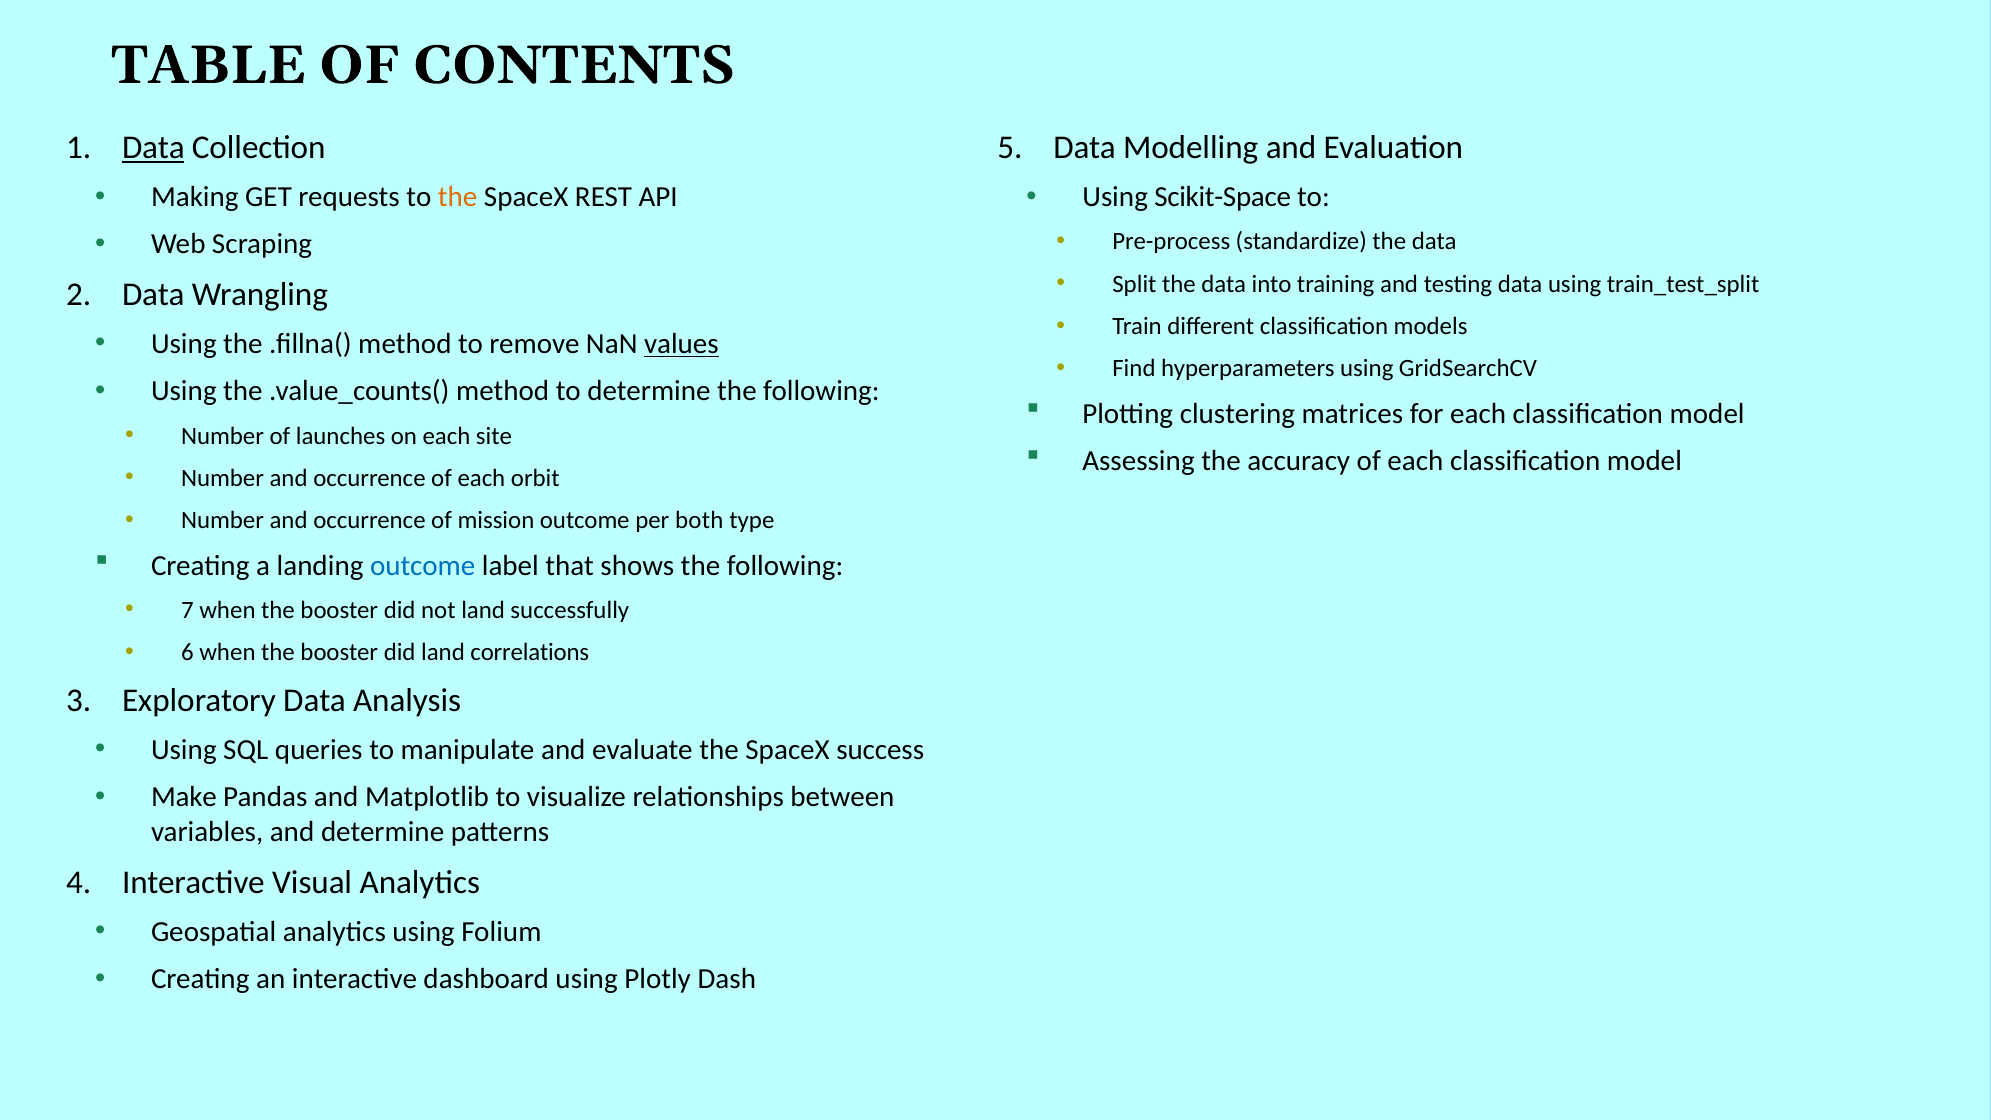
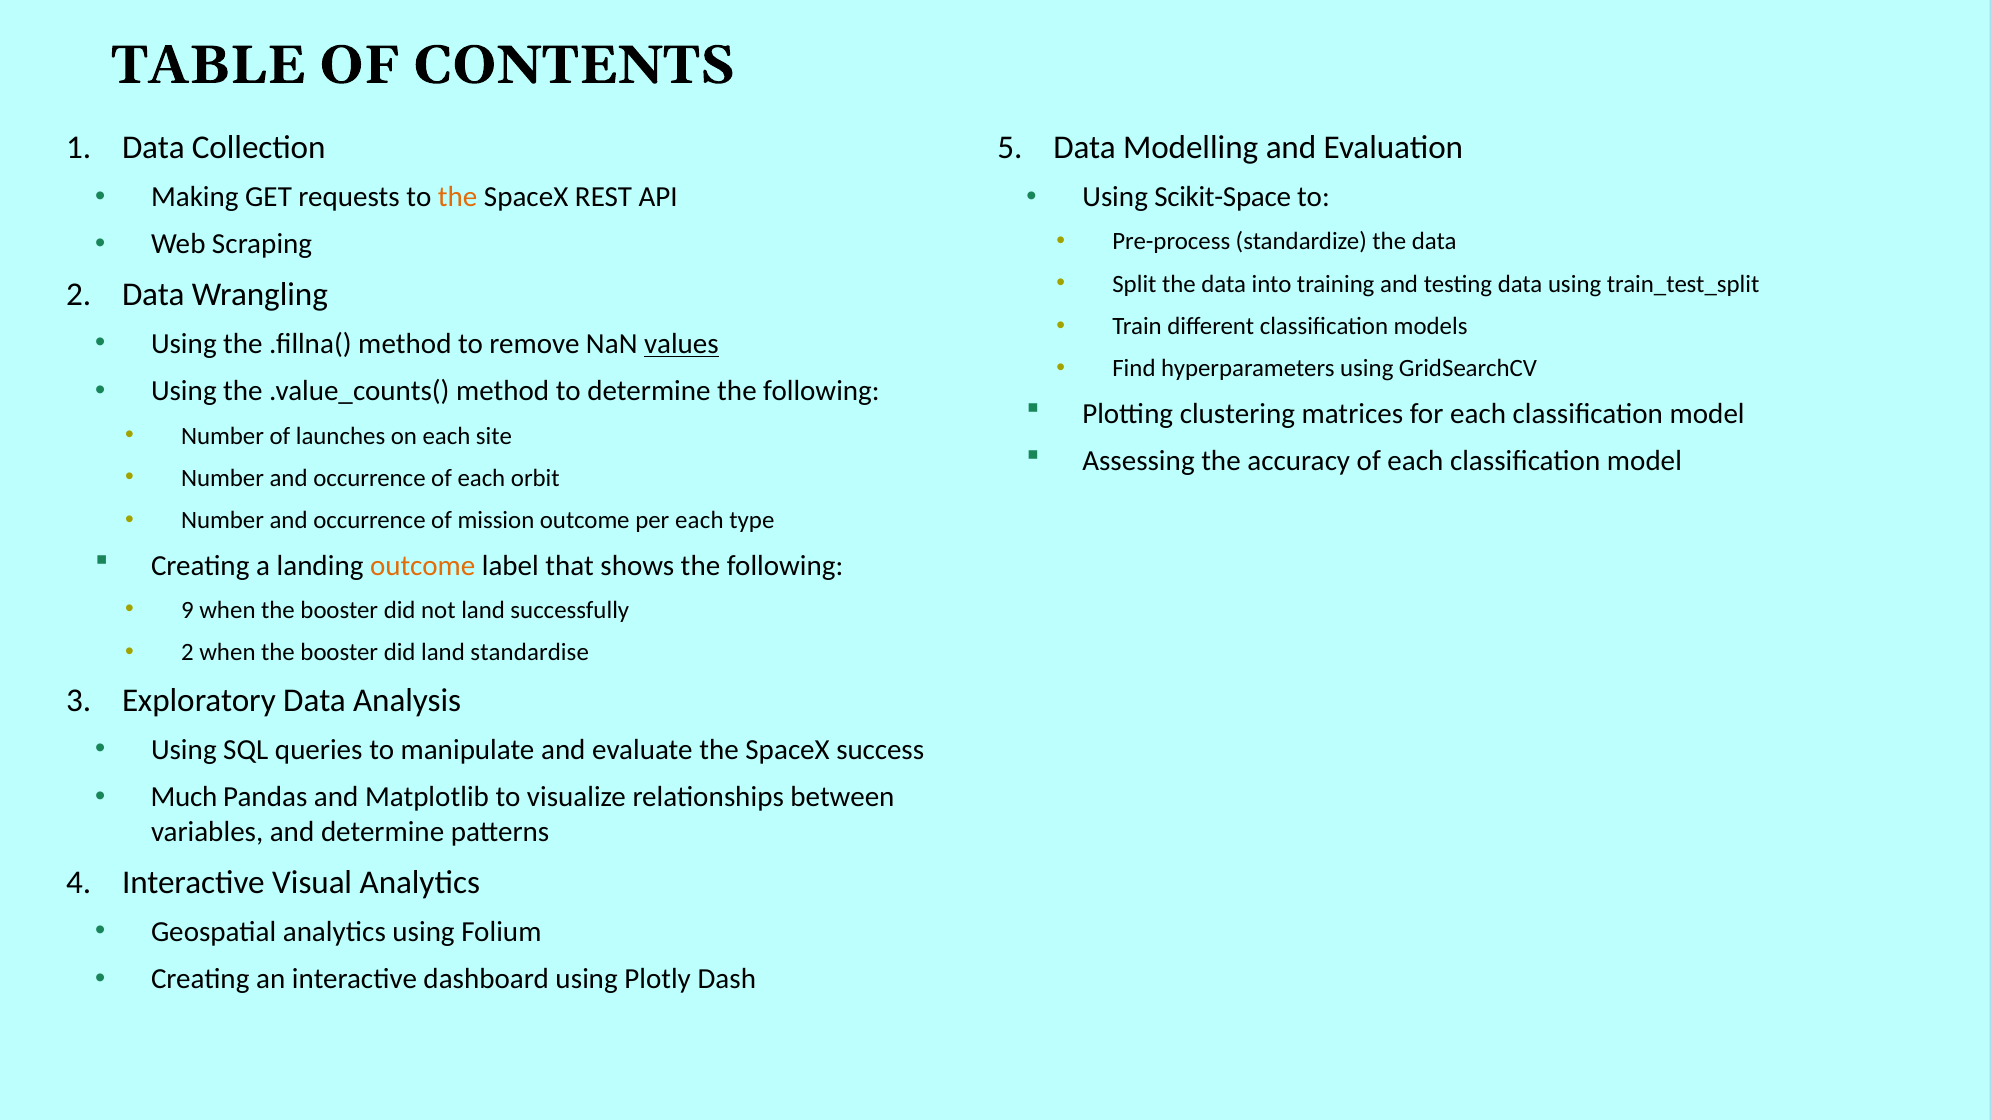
Data at (153, 147) underline: present -> none
per both: both -> each
outcome at (423, 566) colour: blue -> orange
7: 7 -> 9
6 at (187, 652): 6 -> 2
correlations: correlations -> standardise
Make: Make -> Much
